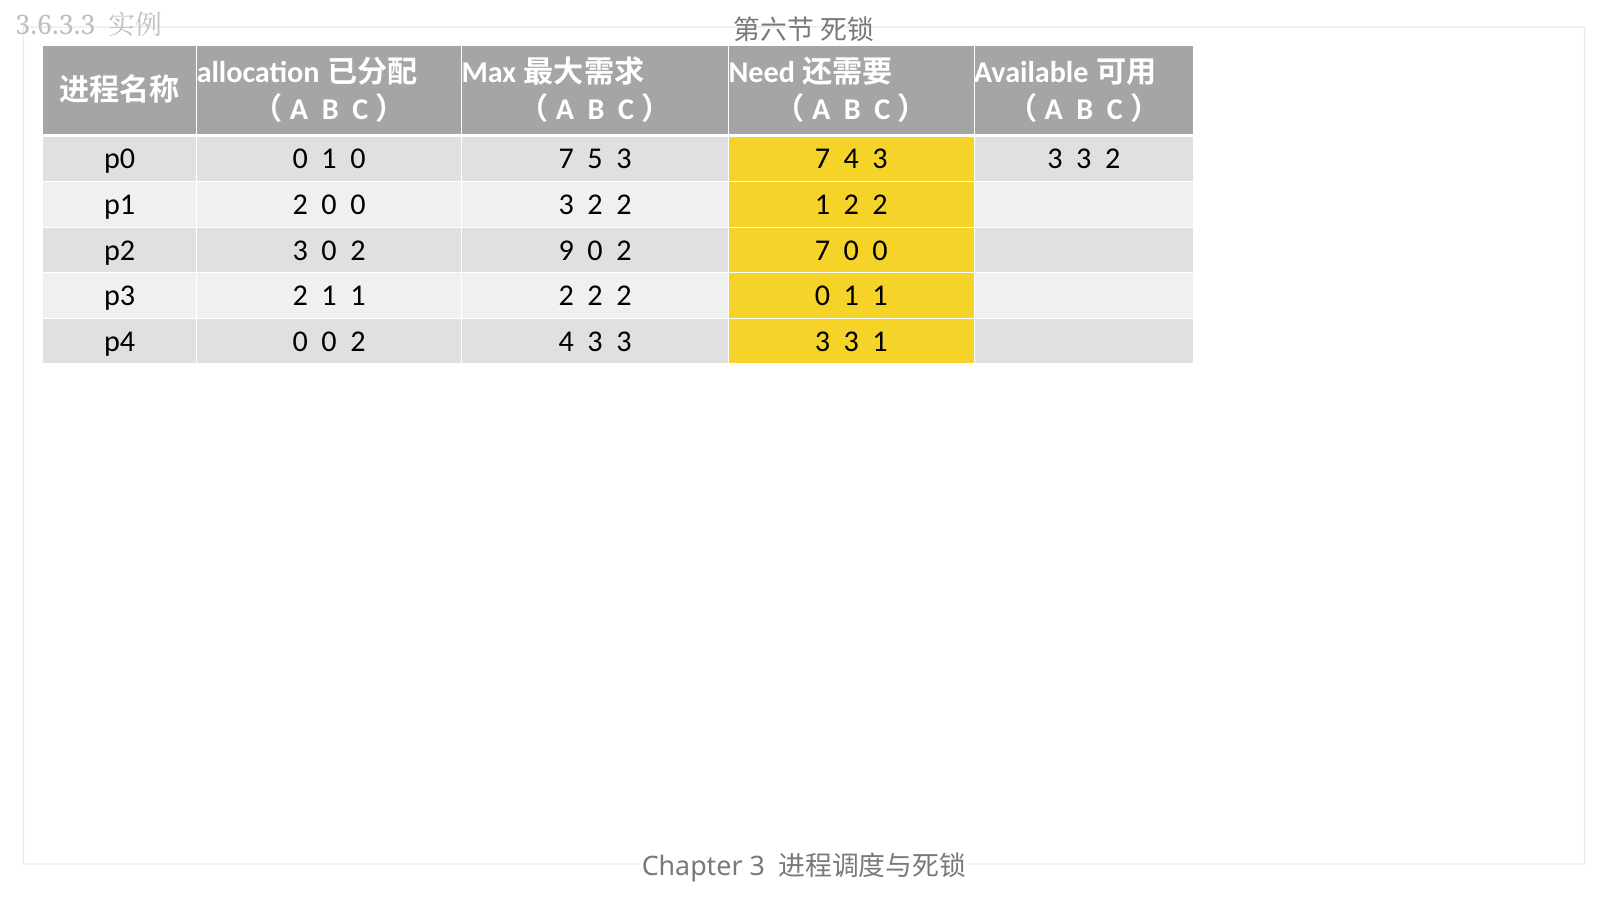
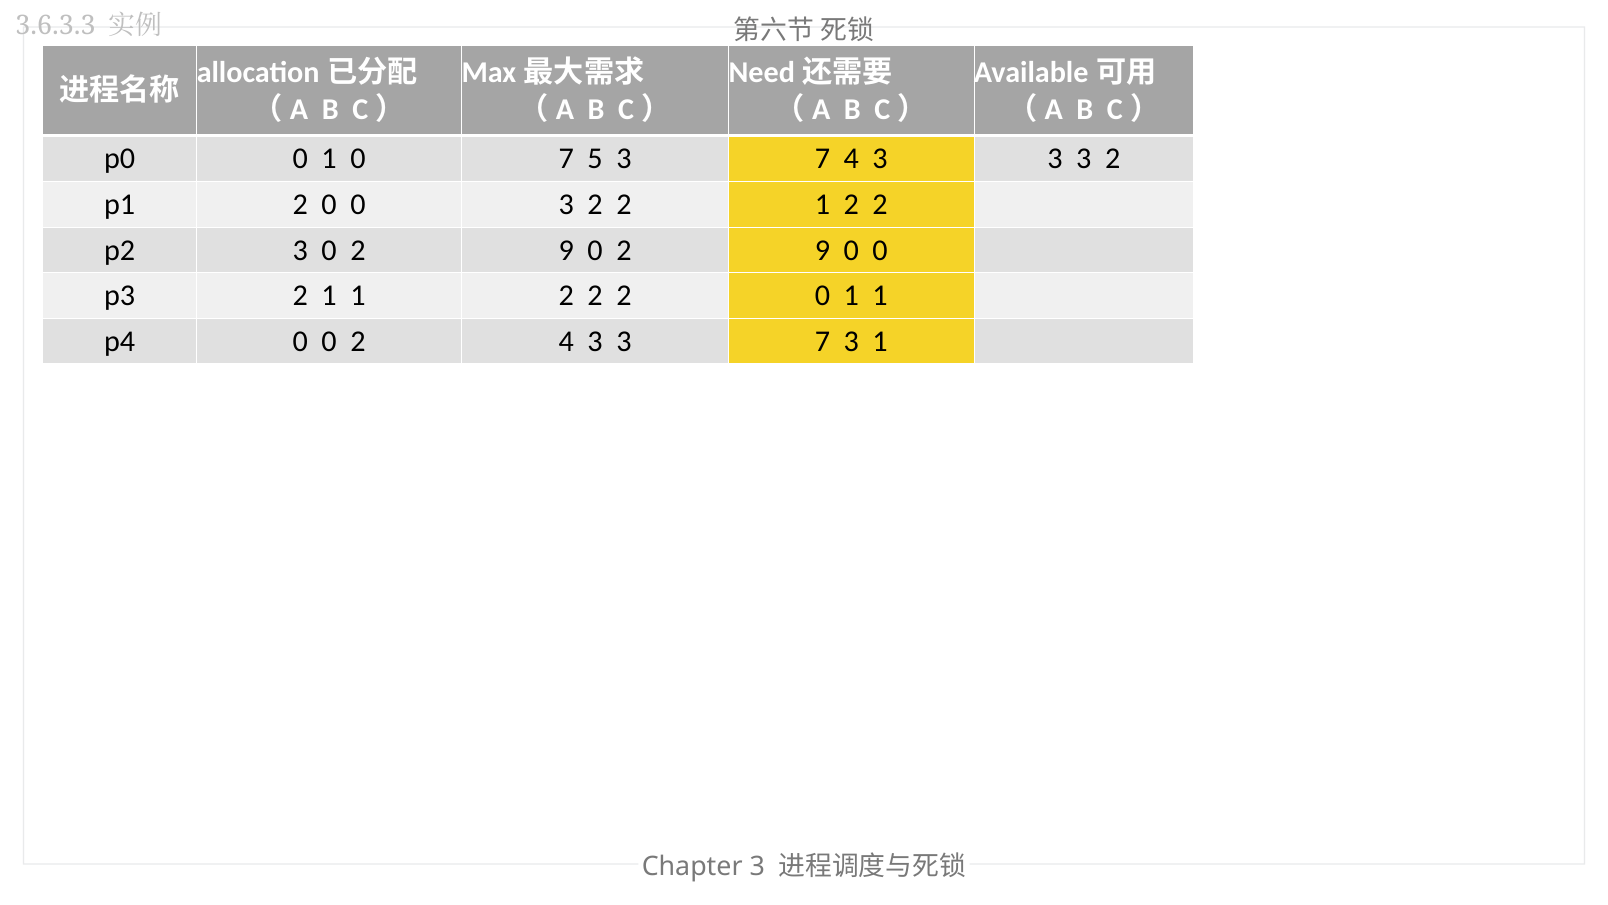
9 0 2 7: 7 -> 9
3 at (822, 341): 3 -> 7
